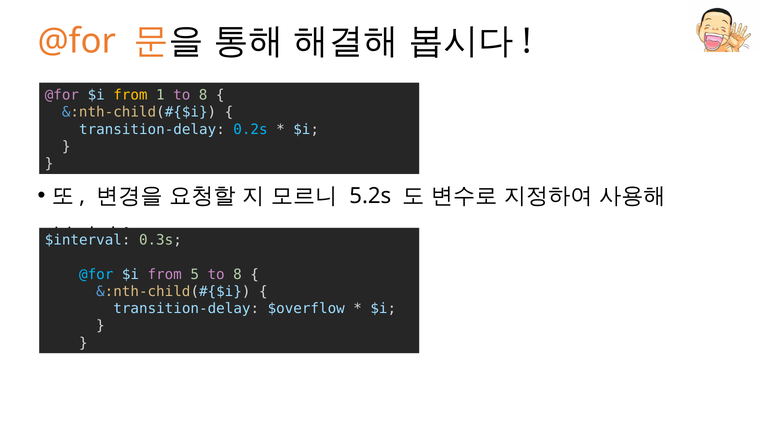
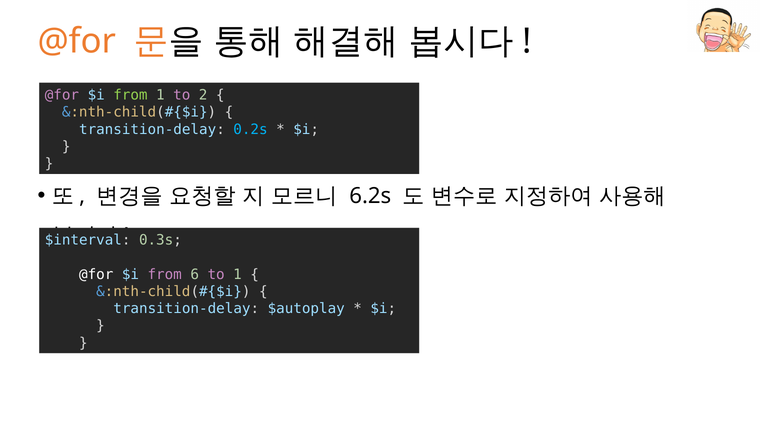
from at (130, 95) colour: yellow -> light green
1 to 8: 8 -> 2
5.2s: 5.2s -> 6.2s
@for at (96, 274) colour: light blue -> white
5: 5 -> 6
8 at (237, 274): 8 -> 1
$overflow: $overflow -> $autoplay
